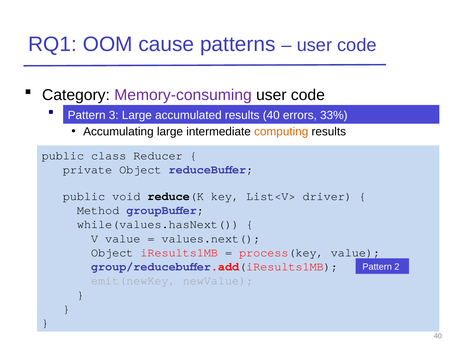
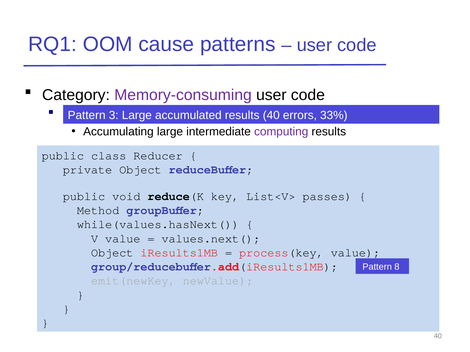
computing colour: orange -> purple
driver: driver -> passes
2: 2 -> 8
